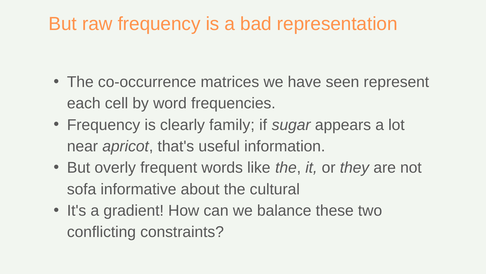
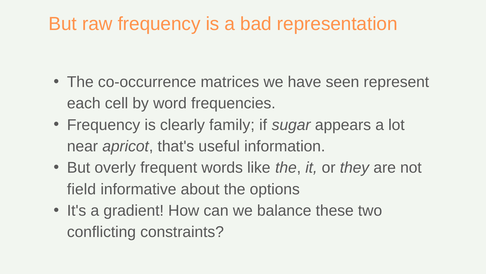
sofa: sofa -> field
cultural: cultural -> options
